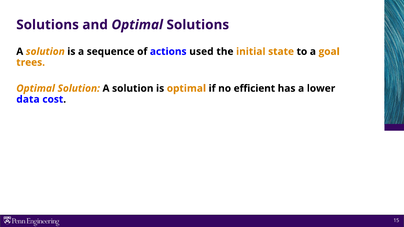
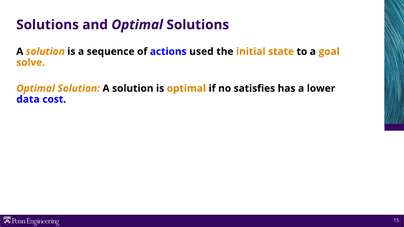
trees: trees -> solve
efficient: efficient -> satisfies
